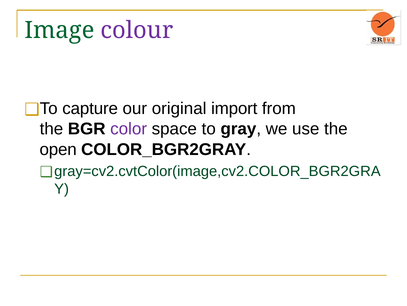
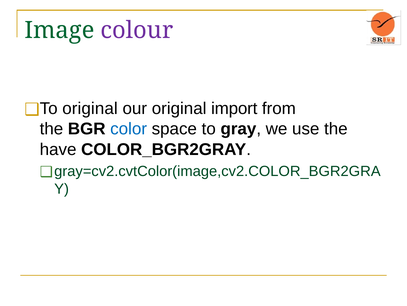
To capture: capture -> original
color colour: purple -> blue
open: open -> have
